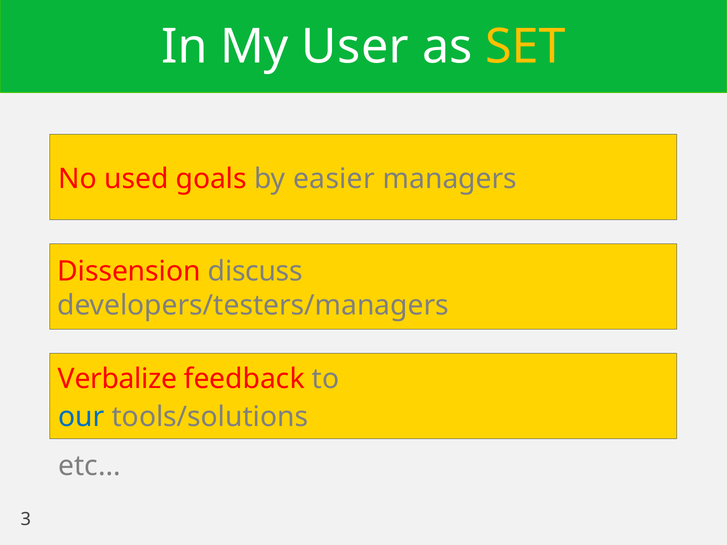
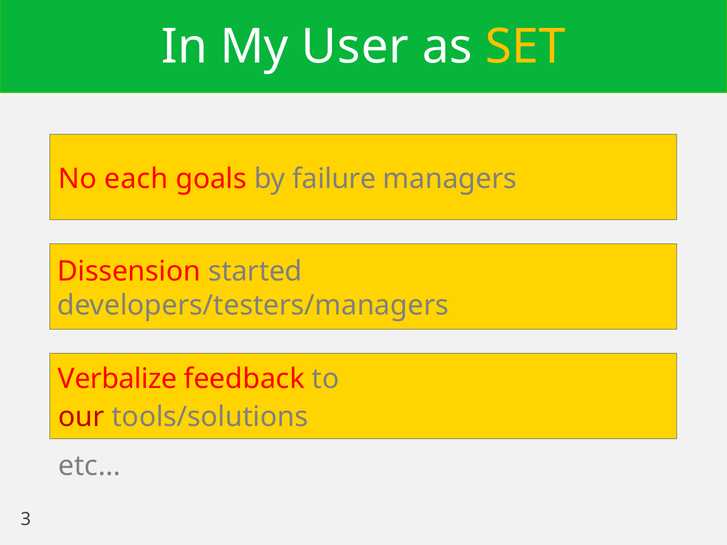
used: used -> each
easier: easier -> failure
discuss: discuss -> started
our colour: blue -> red
